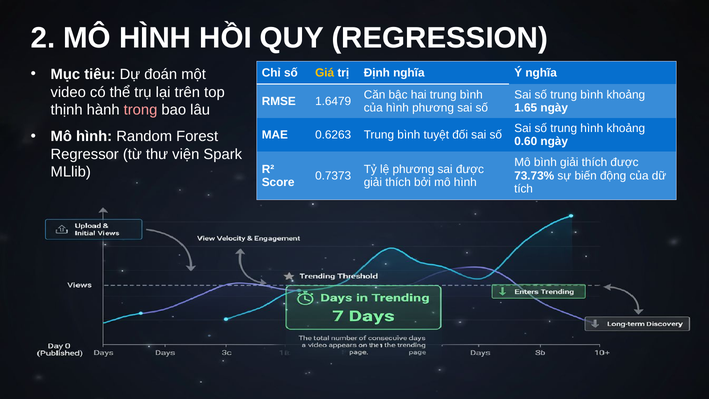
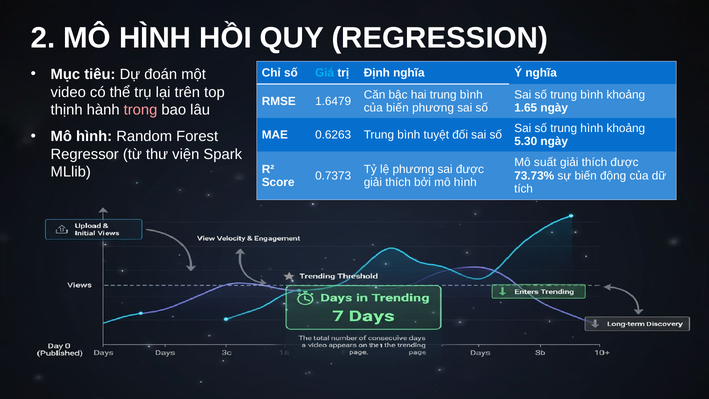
Giá colour: yellow -> light blue
của hình: hình -> biến
0.60: 0.60 -> 5.30
Mô bình: bình -> suất
